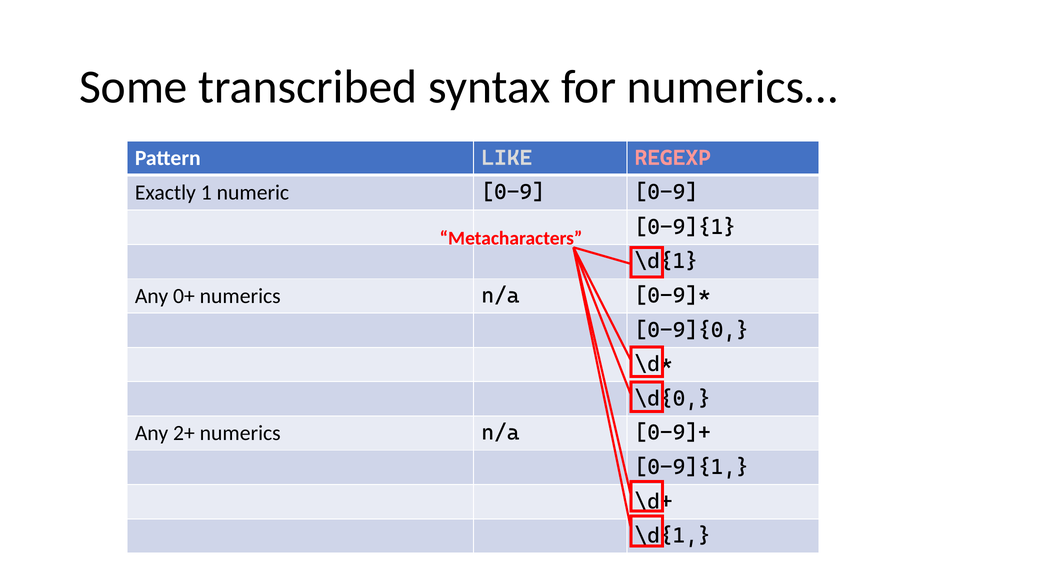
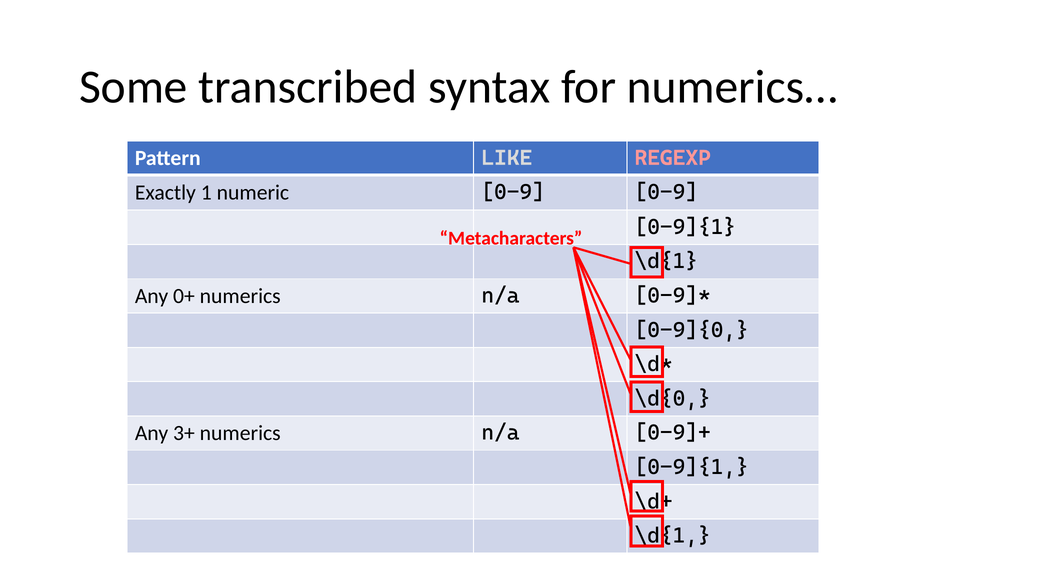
2+: 2+ -> 3+
